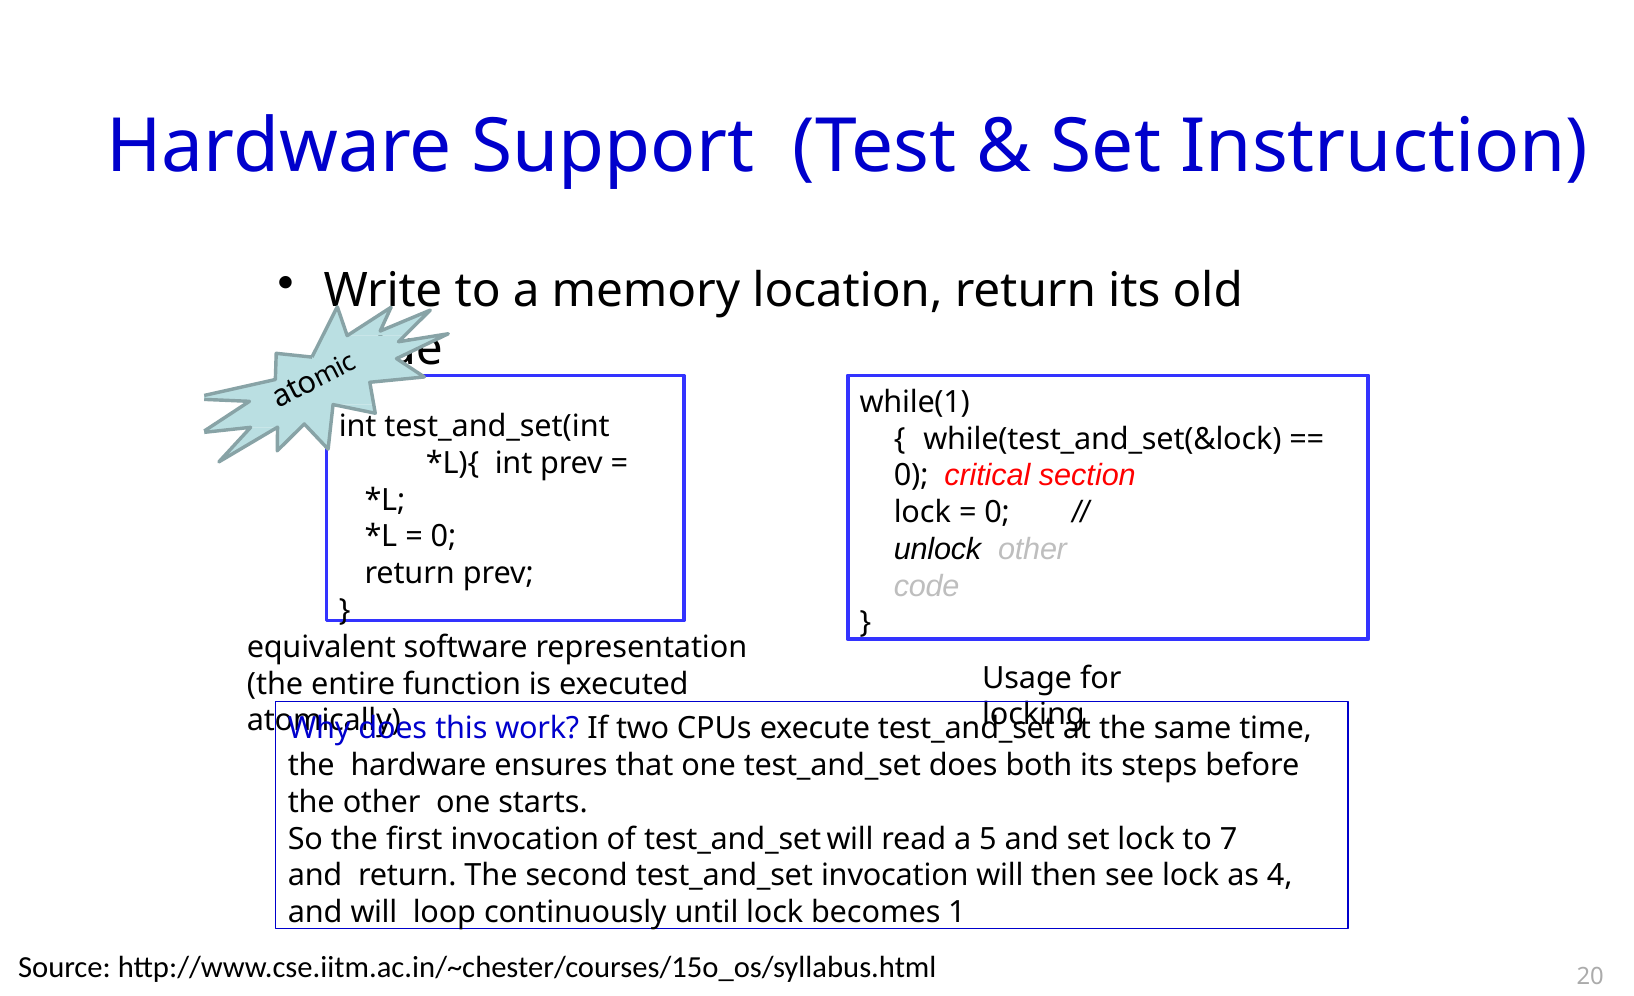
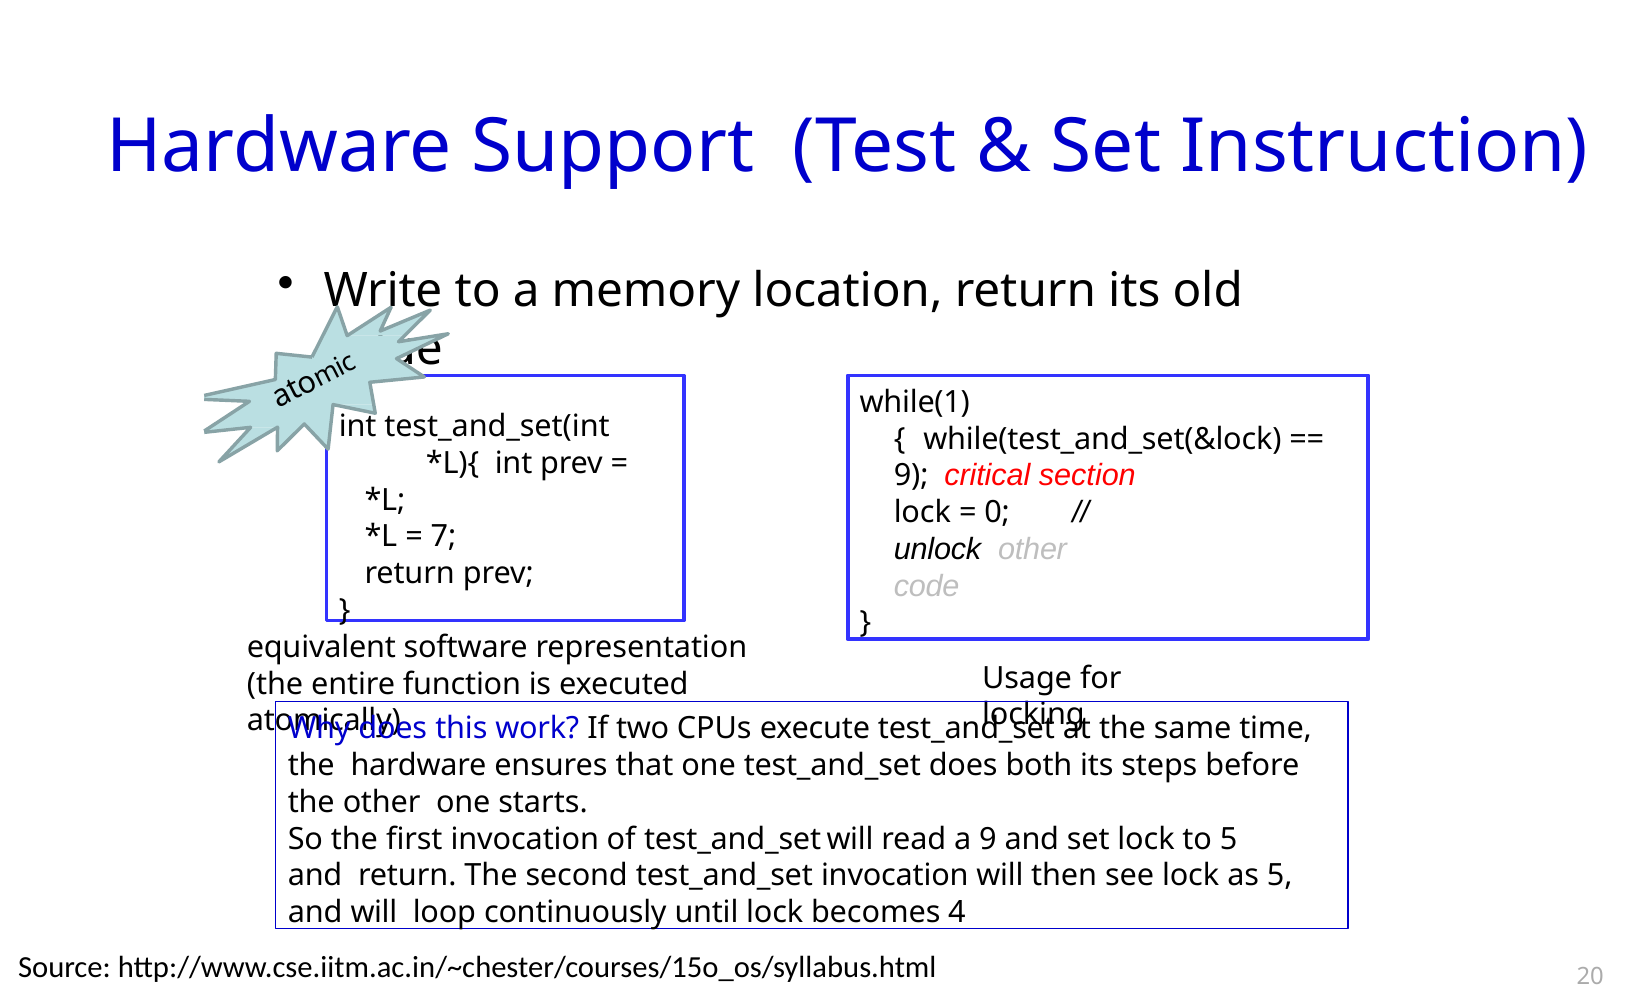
0 at (911, 476): 0 -> 9
0 at (443, 537): 0 -> 7
a 5: 5 -> 9
to 7: 7 -> 5
as 4: 4 -> 5
1: 1 -> 4
